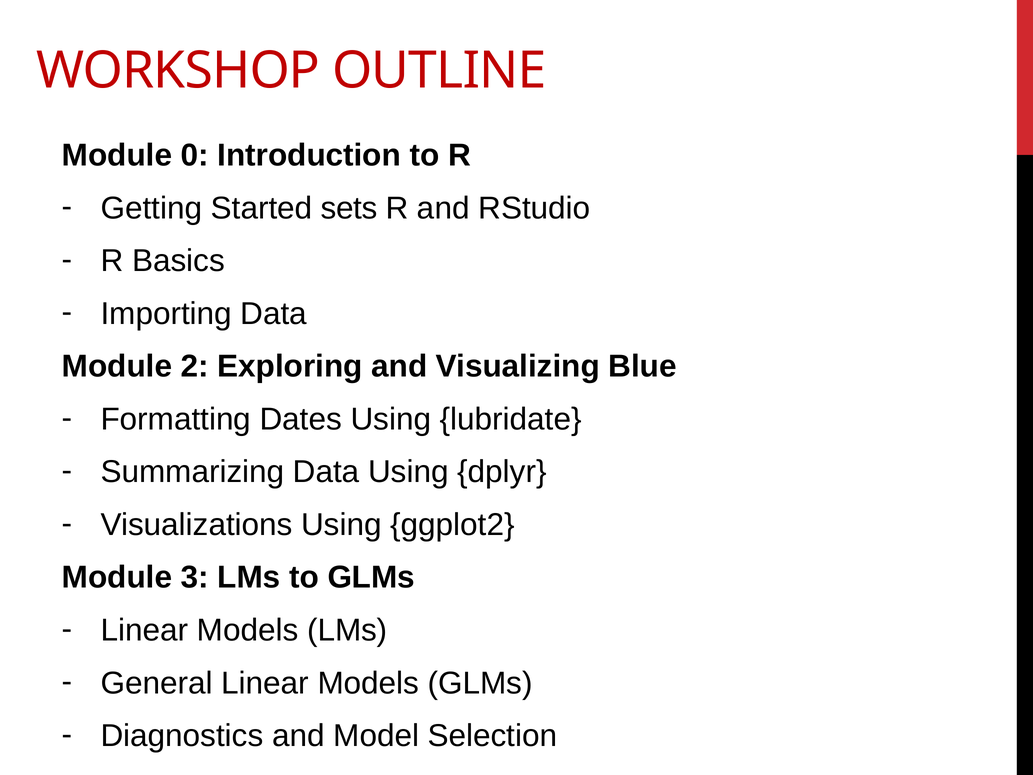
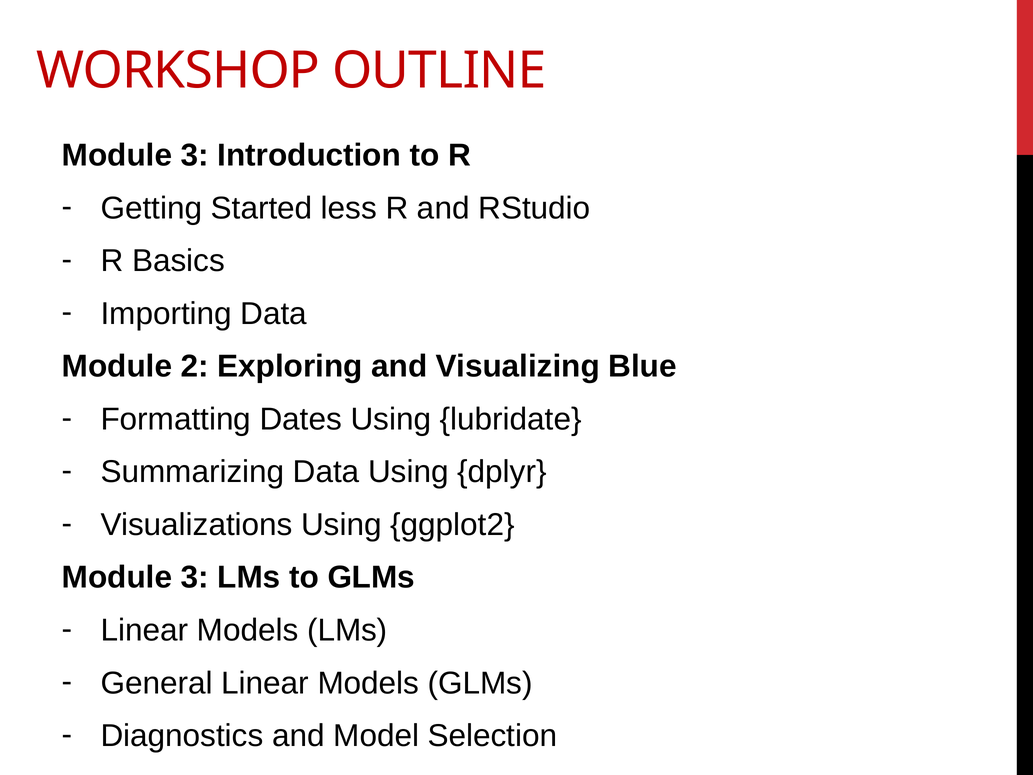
0 at (195, 155): 0 -> 3
sets: sets -> less
